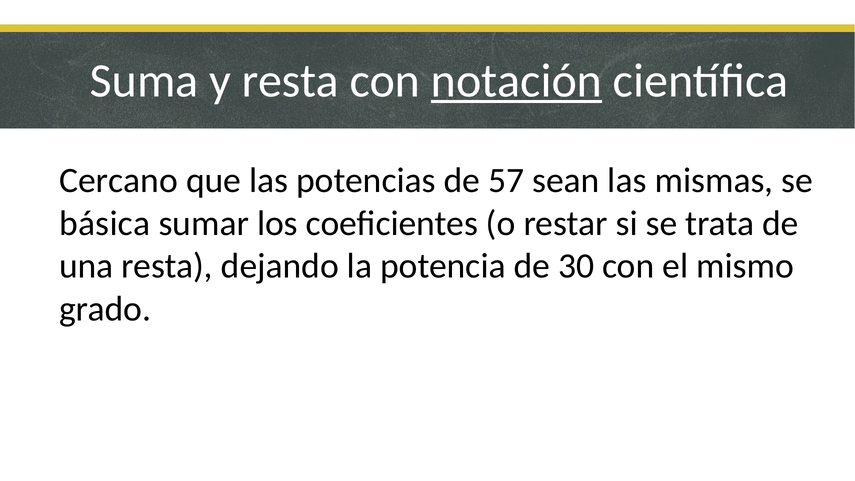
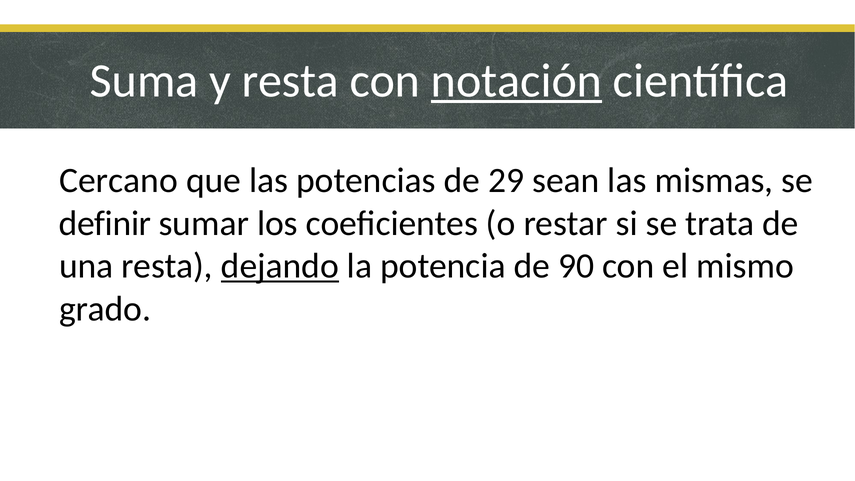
57: 57 -> 29
básica: básica -> definir
dejando underline: none -> present
30: 30 -> 90
